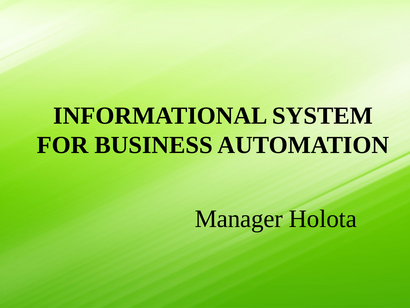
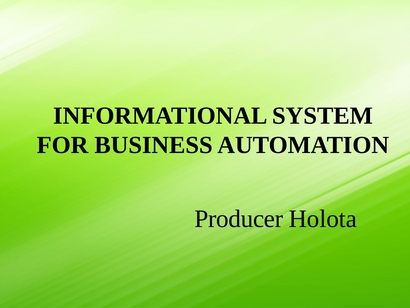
Manager: Manager -> Producer
